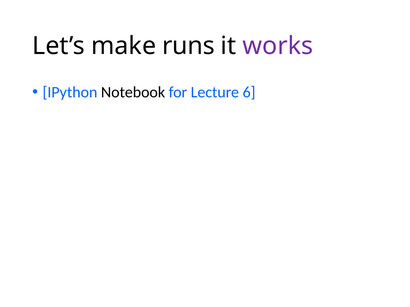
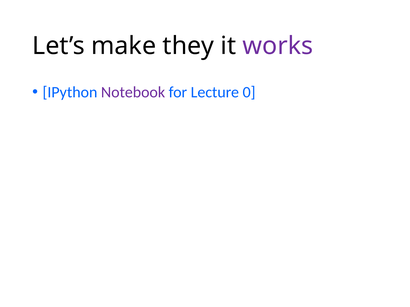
runs: runs -> they
Notebook colour: black -> purple
6: 6 -> 0
